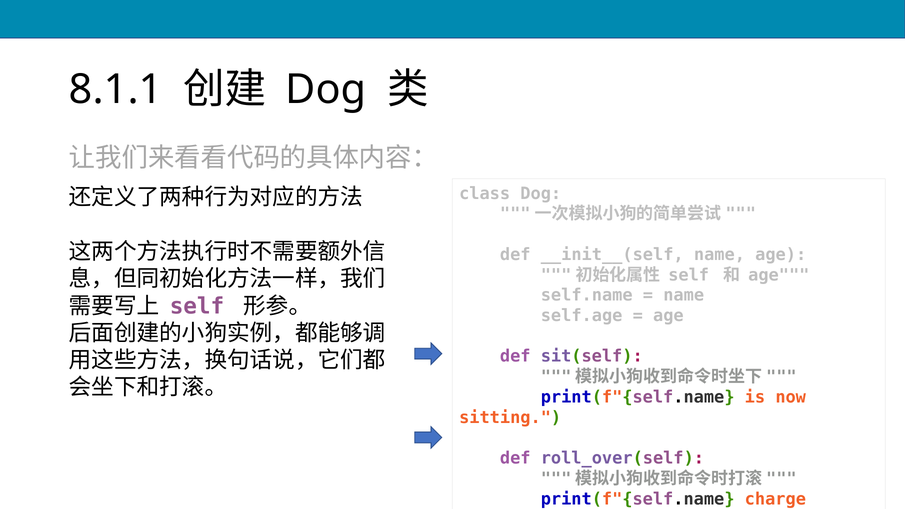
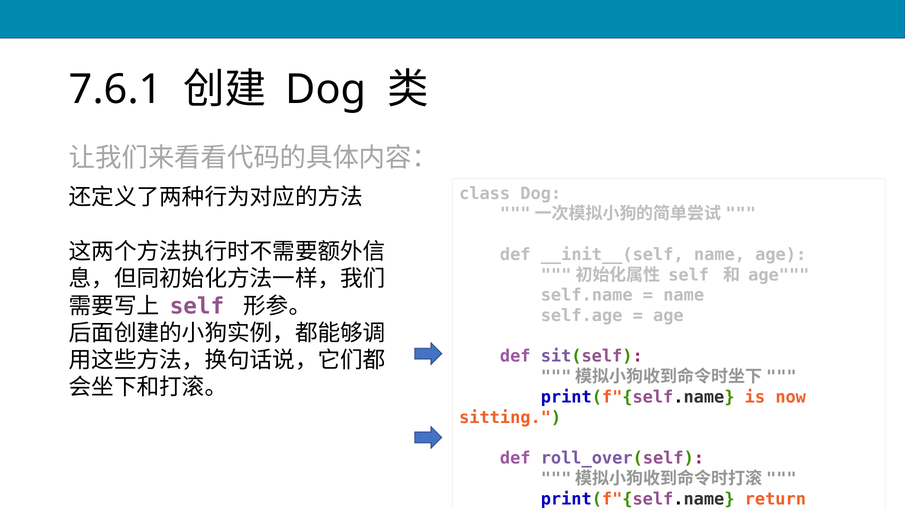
8.1.1: 8.1.1 -> 7.6.1
charge: charge -> return
